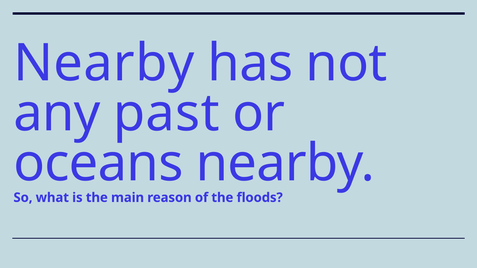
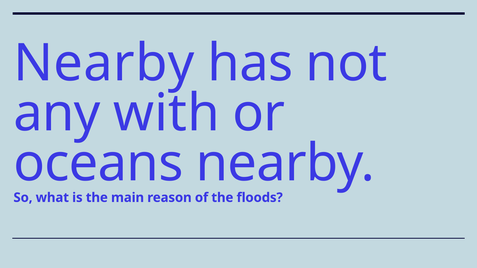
past: past -> with
